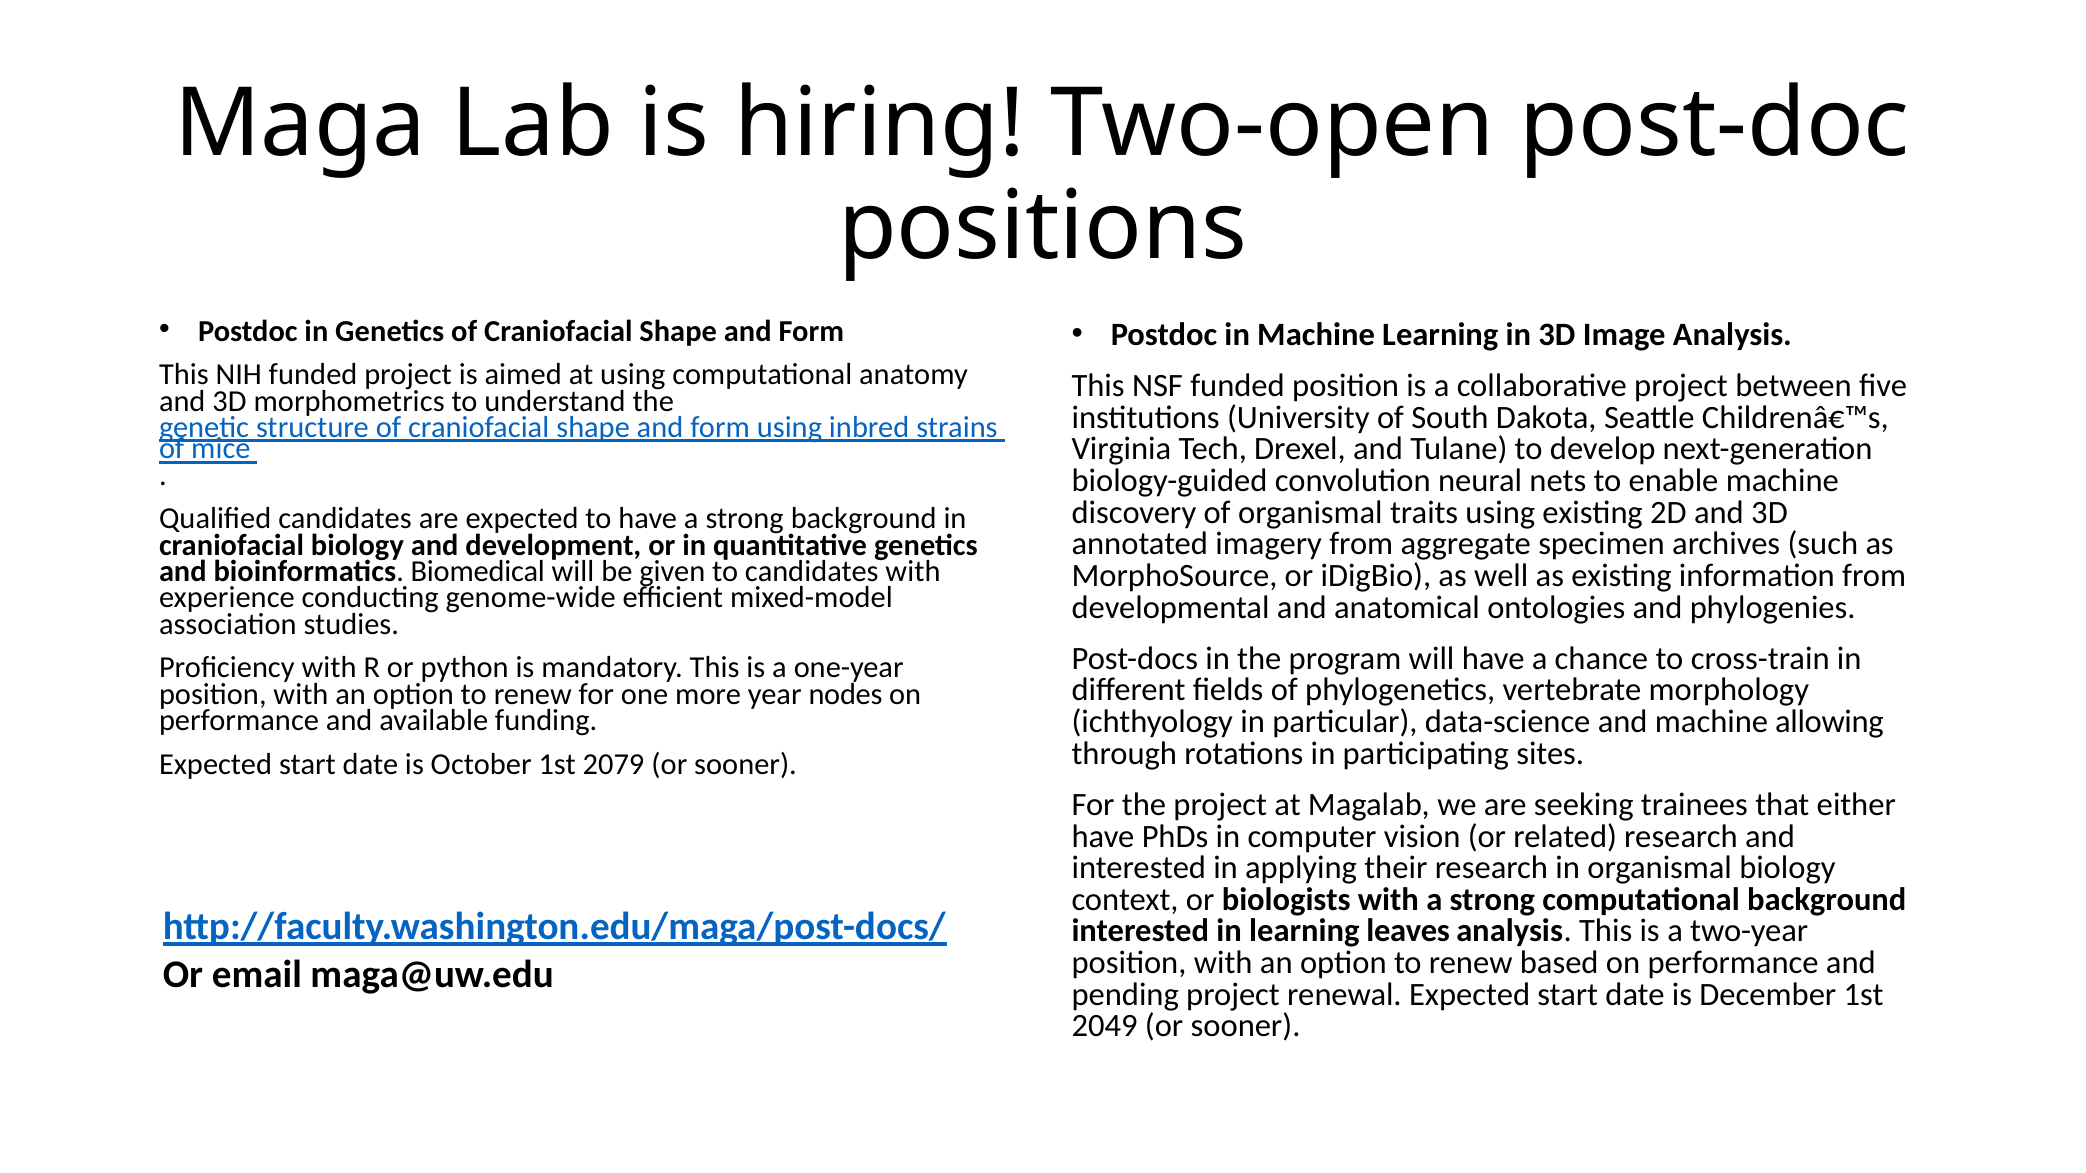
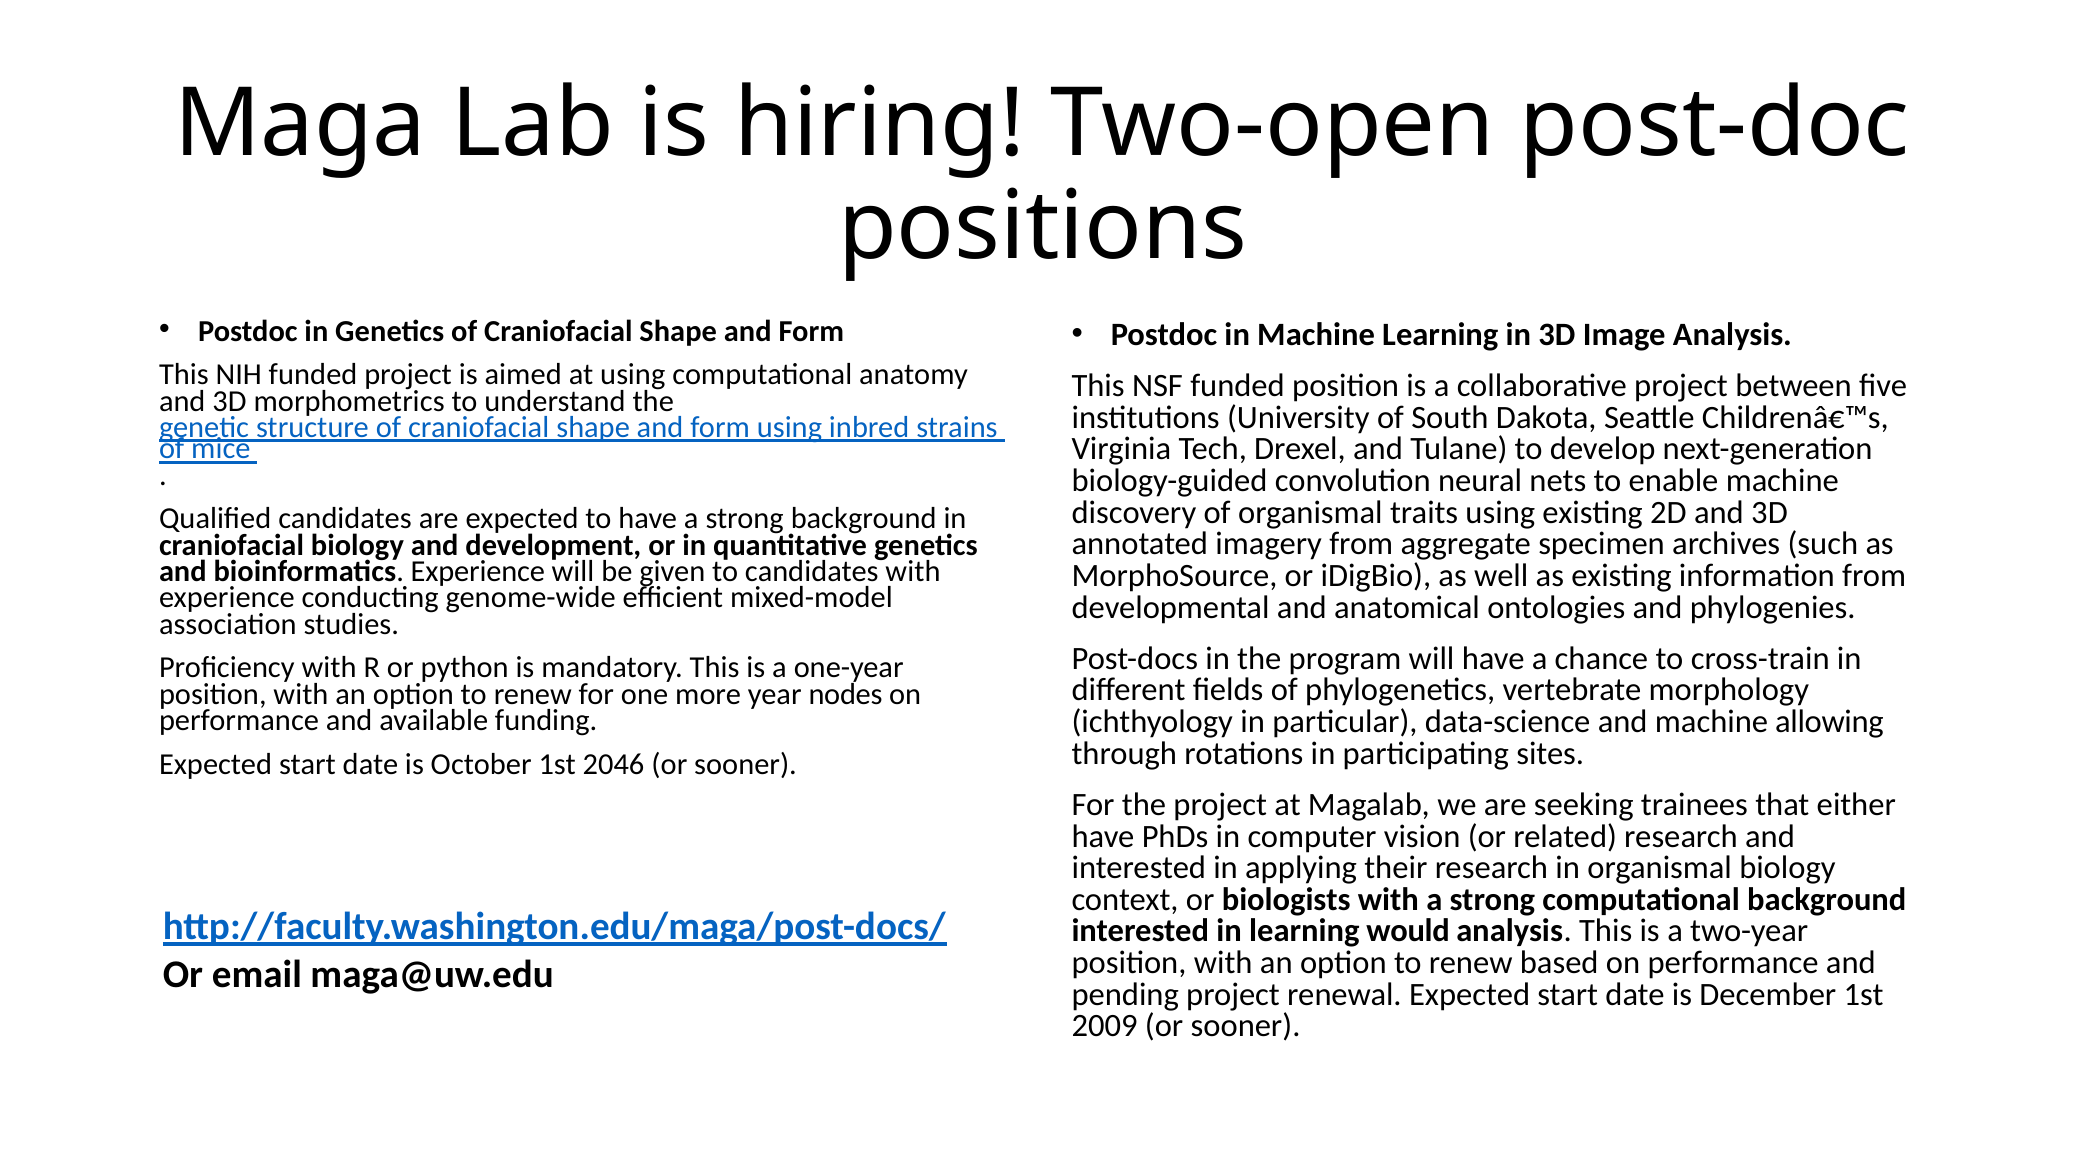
bioinformatics Biomedical: Biomedical -> Experience
2079: 2079 -> 2046
leaves: leaves -> would
2049: 2049 -> 2009
